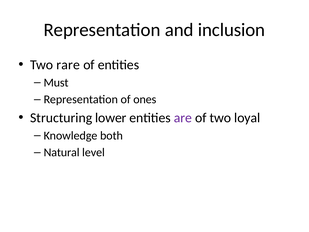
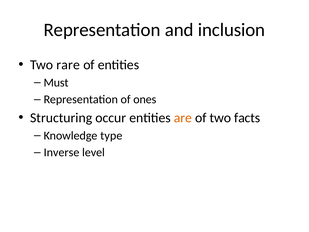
lower: lower -> occur
are colour: purple -> orange
loyal: loyal -> facts
both: both -> type
Natural: Natural -> Inverse
